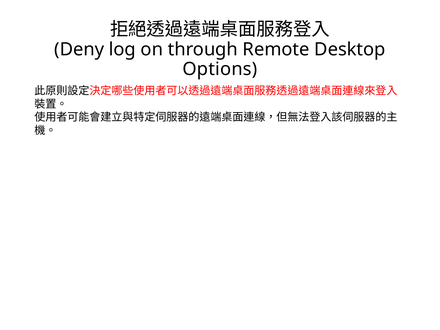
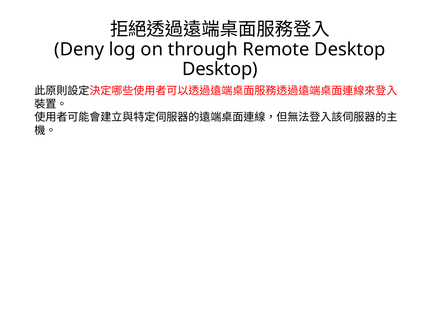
Options at (220, 69): Options -> Desktop
